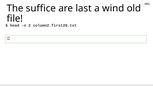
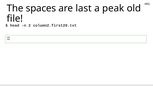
suffice: suffice -> spaces
wind: wind -> peak
